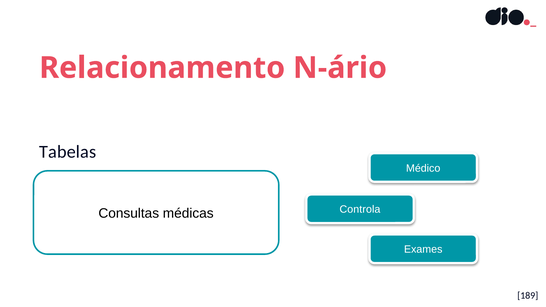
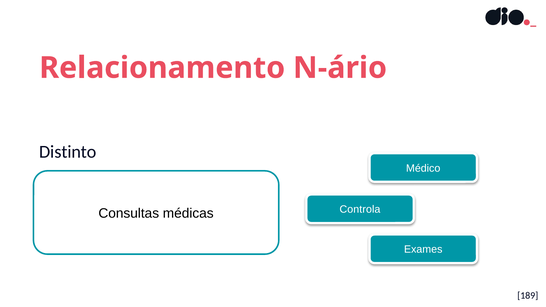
Tabelas: Tabelas -> Distinto
